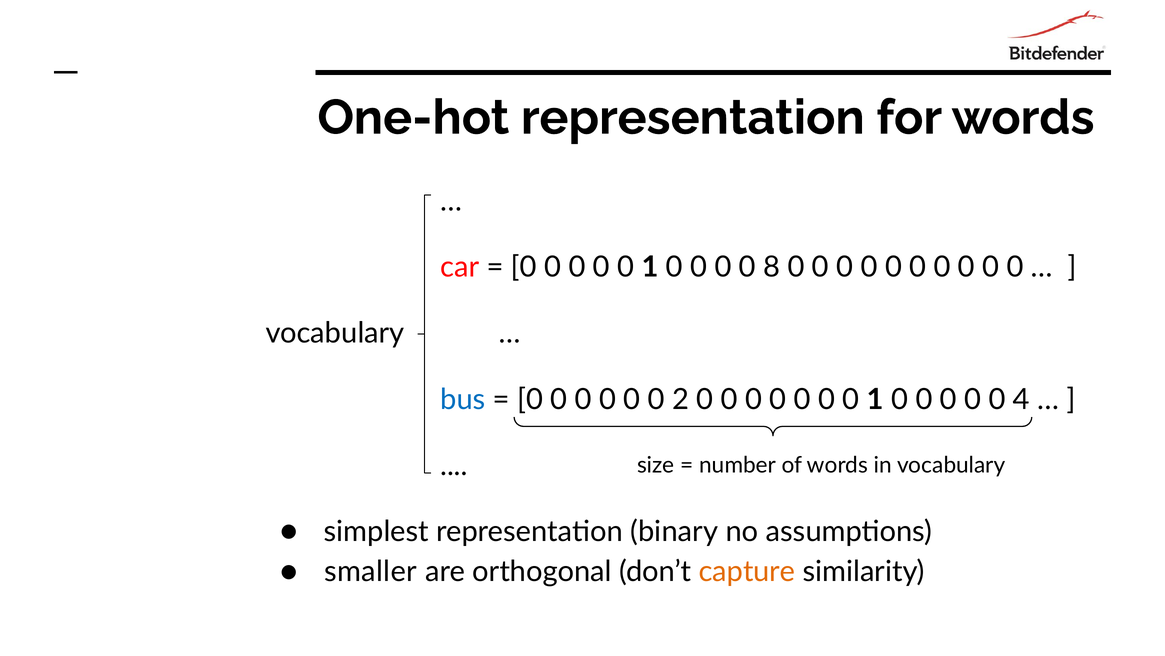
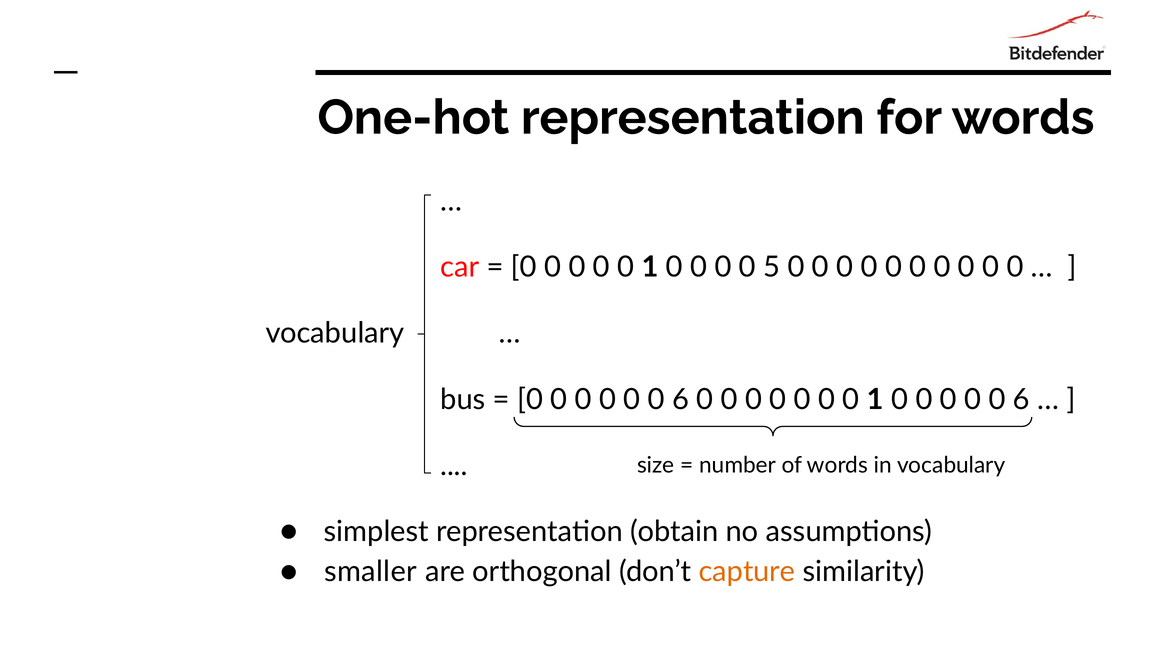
8: 8 -> 5
bus colour: blue -> black
2 at (681, 399): 2 -> 6
4 at (1021, 399): 4 -> 6
binary: binary -> obtain
